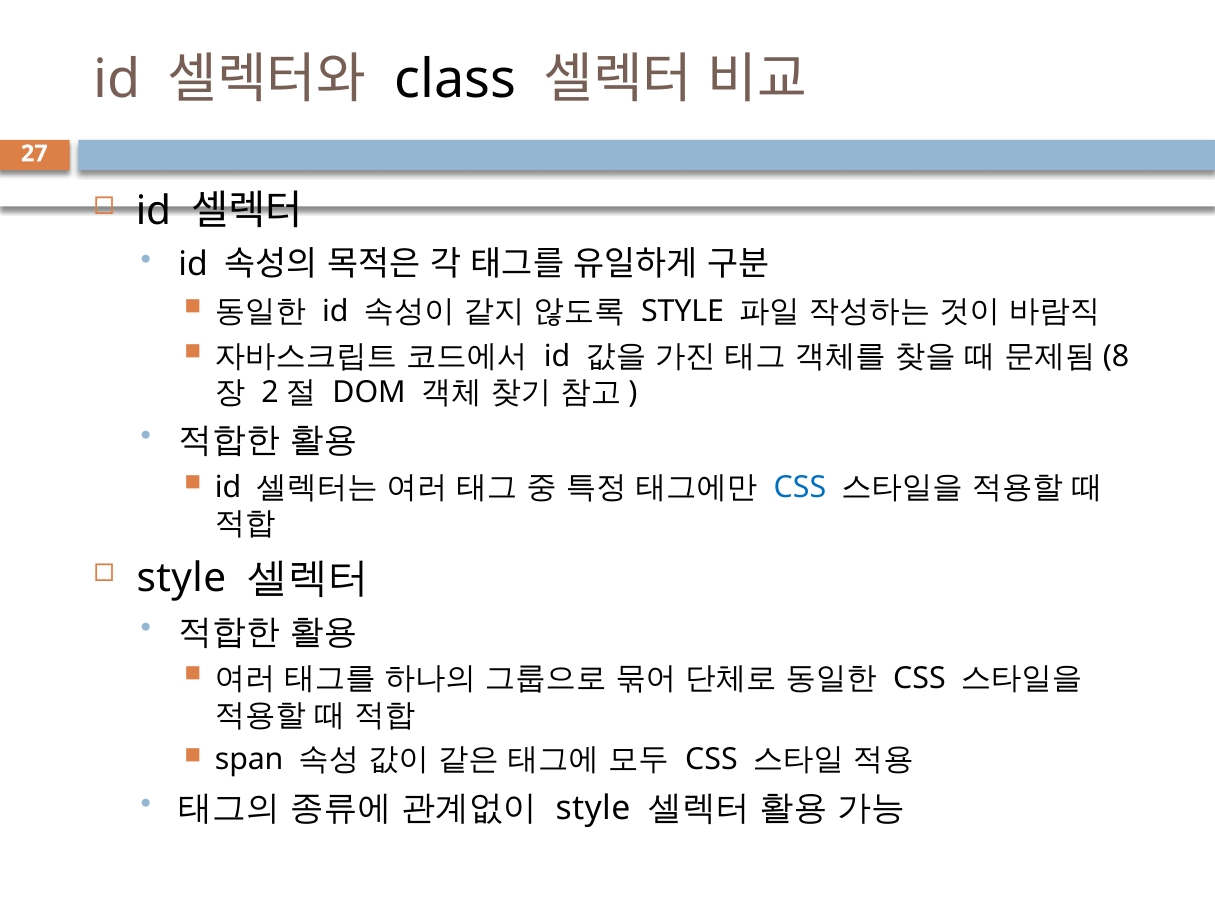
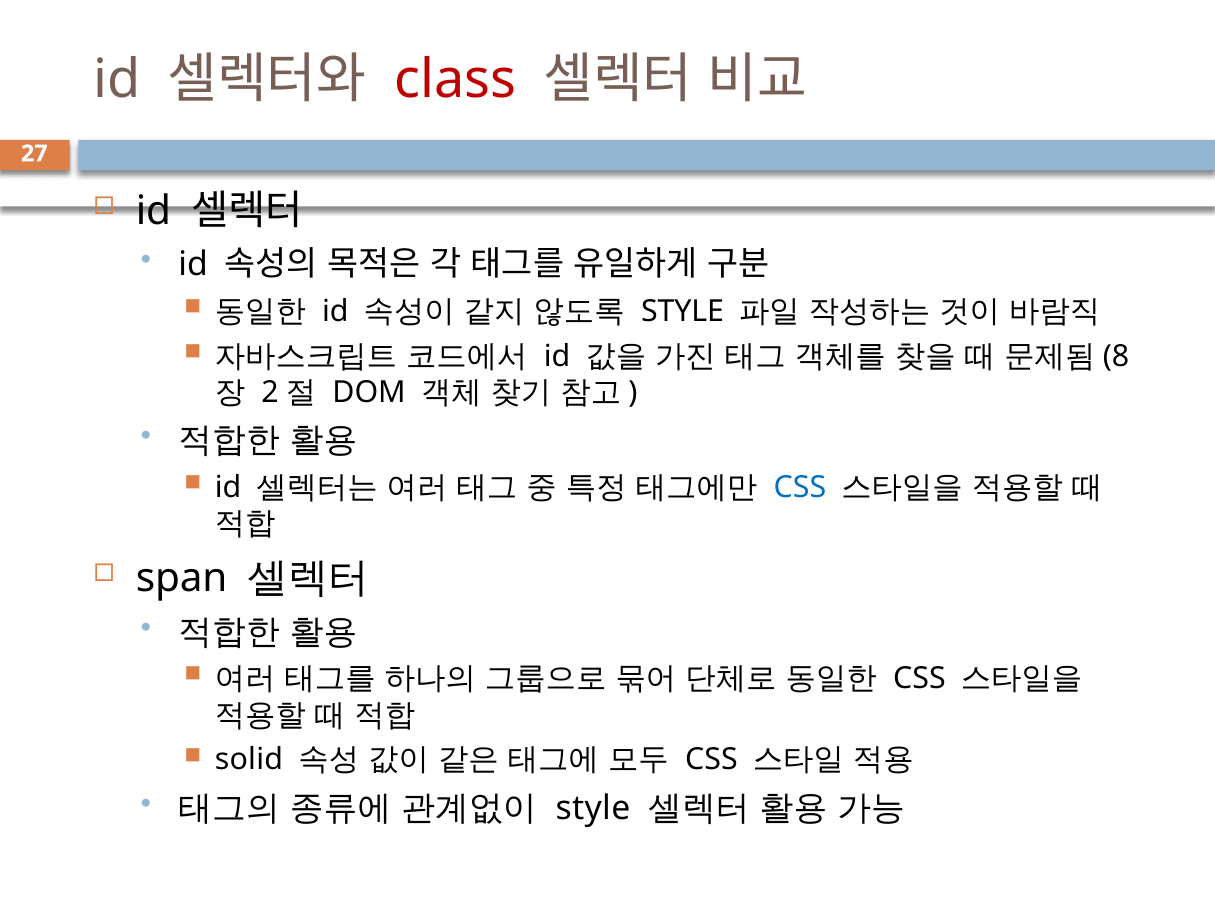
class colour: black -> red
style at (181, 579): style -> span
span: span -> solid
